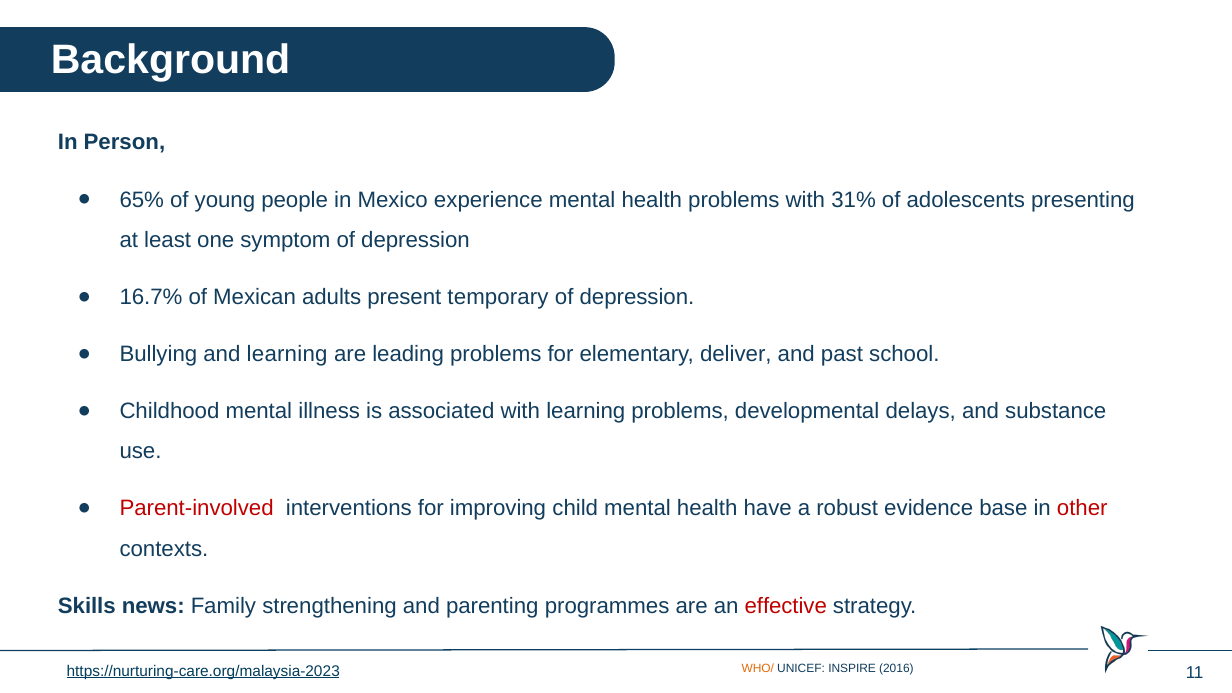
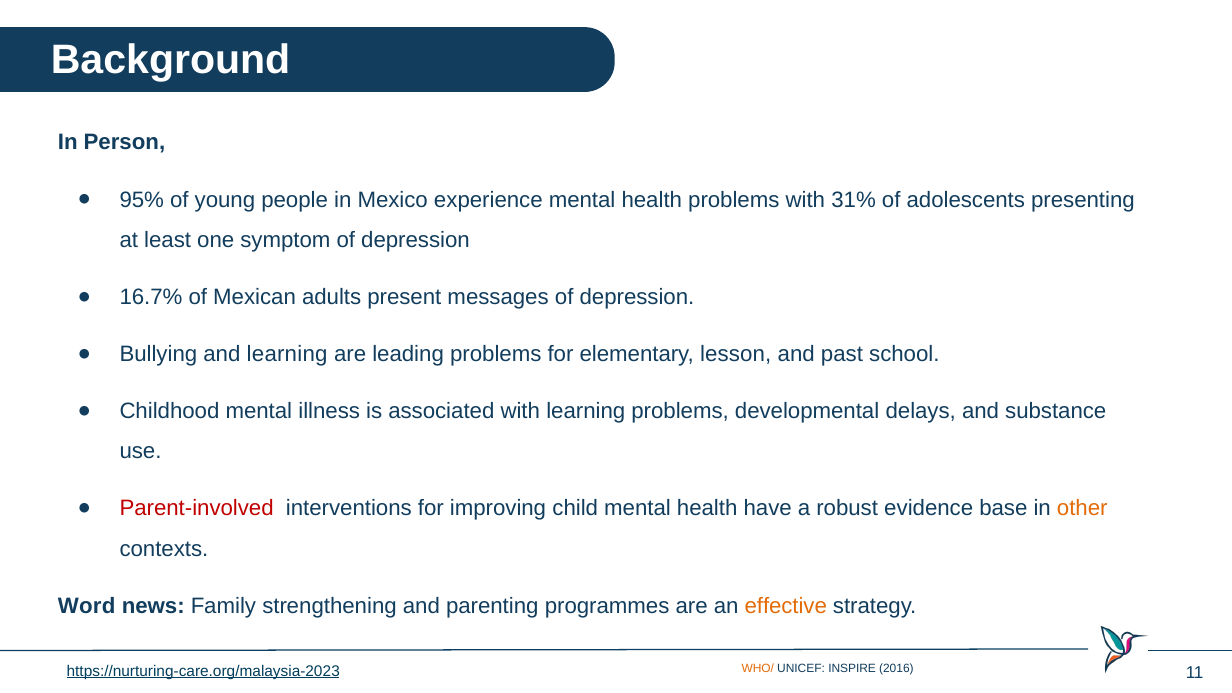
65%: 65% -> 95%
temporary: temporary -> messages
deliver: deliver -> lesson
other colour: red -> orange
Skills: Skills -> Word
effective colour: red -> orange
